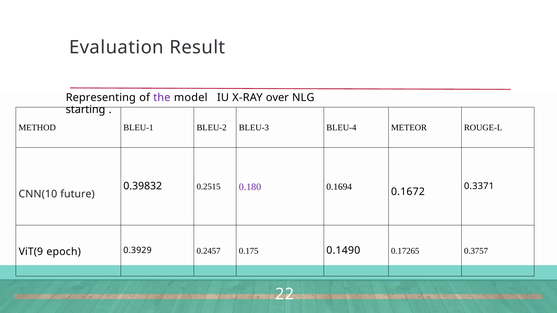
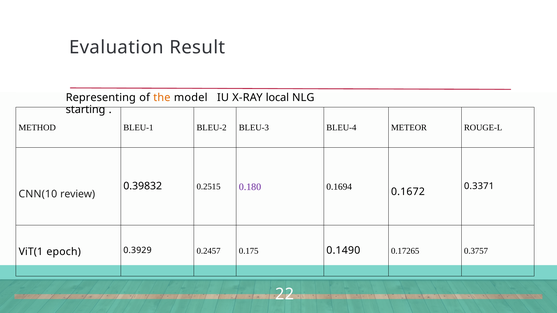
the colour: purple -> orange
over: over -> local
future: future -> review
ViT(9: ViT(9 -> ViT(1
